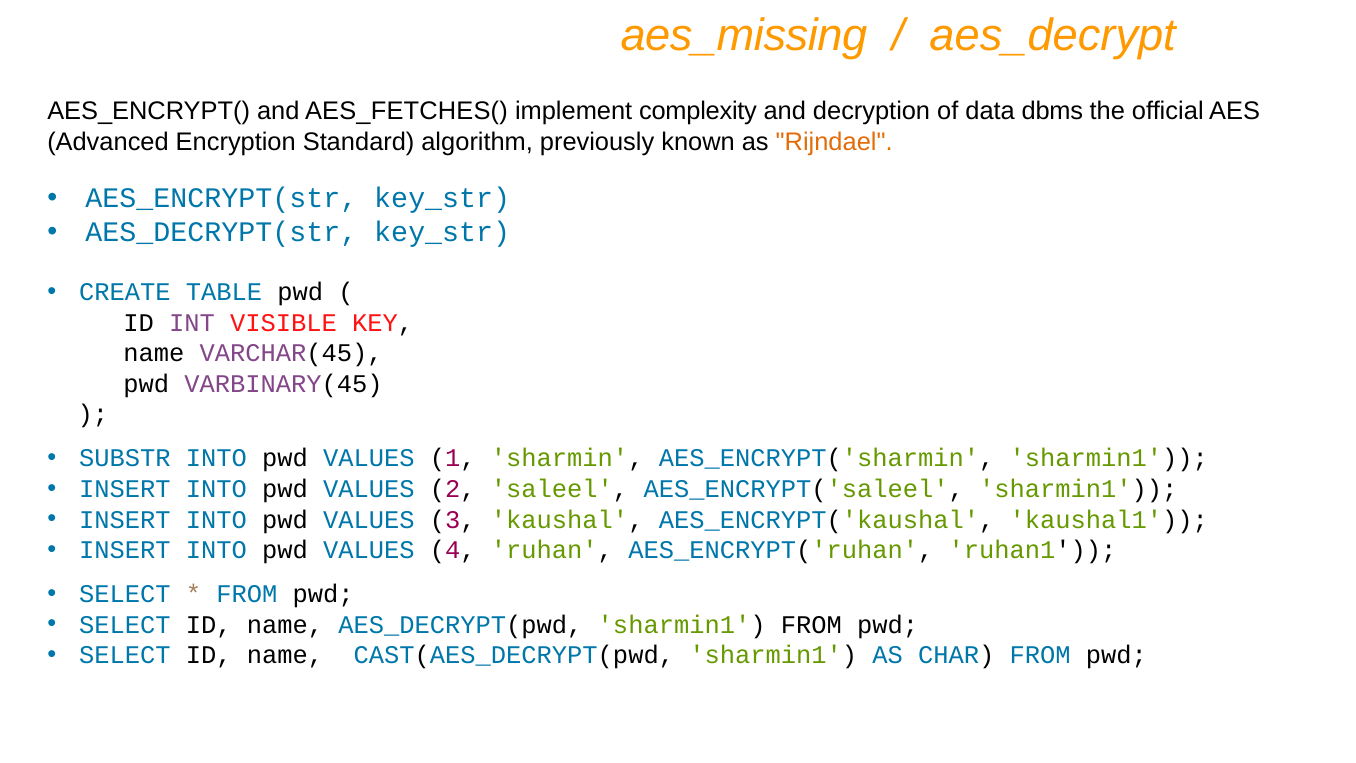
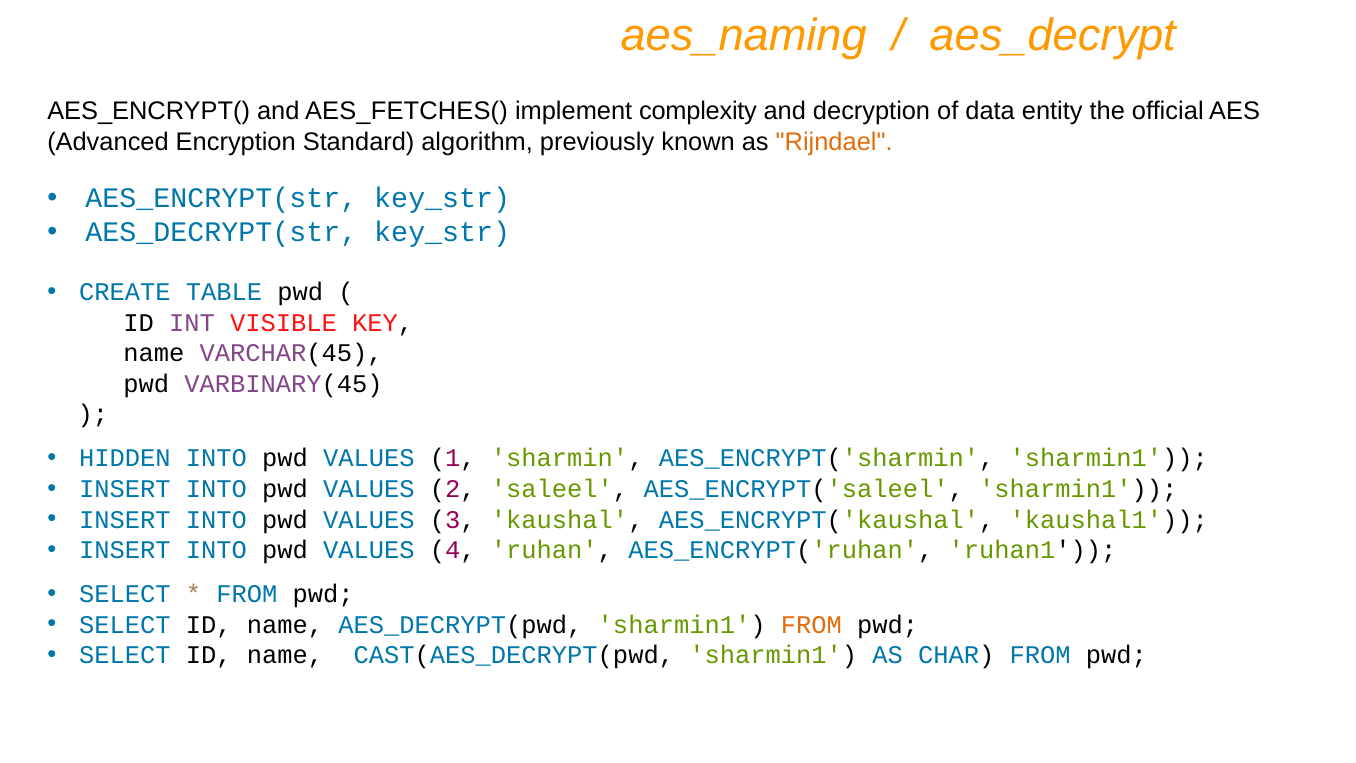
aes_missing: aes_missing -> aes_naming
dbms: dbms -> entity
SUBSTR: SUBSTR -> HIDDEN
FROM at (811, 625) colour: black -> orange
